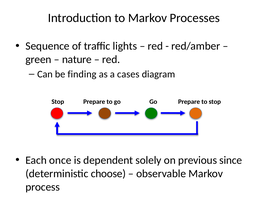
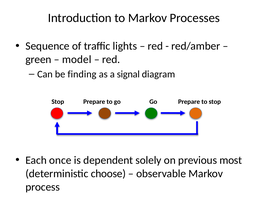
nature: nature -> model
cases: cases -> signal
since: since -> most
